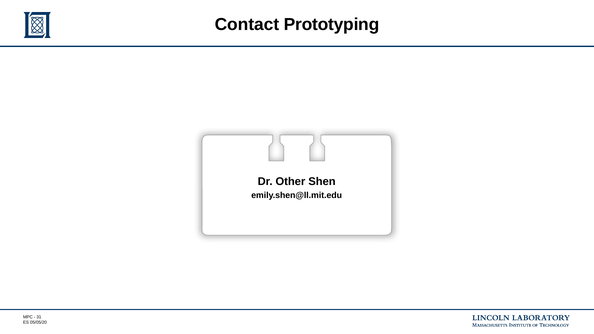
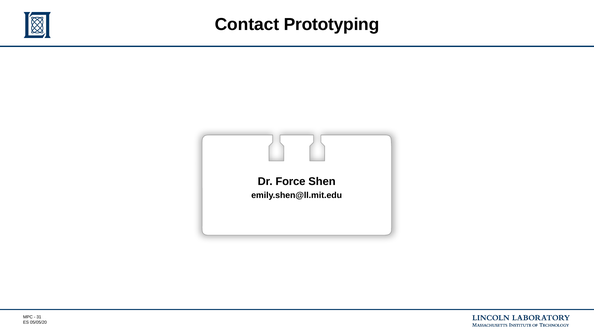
Other: Other -> Force
